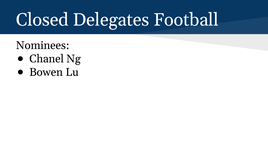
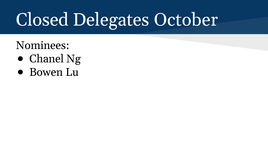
Football: Football -> October
